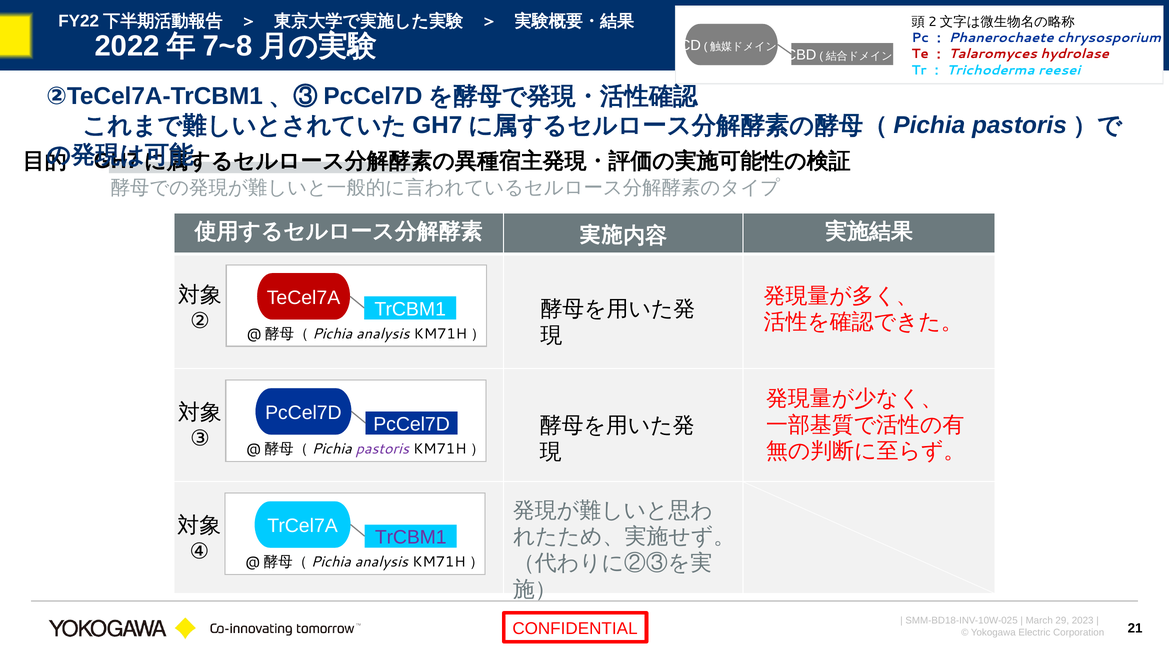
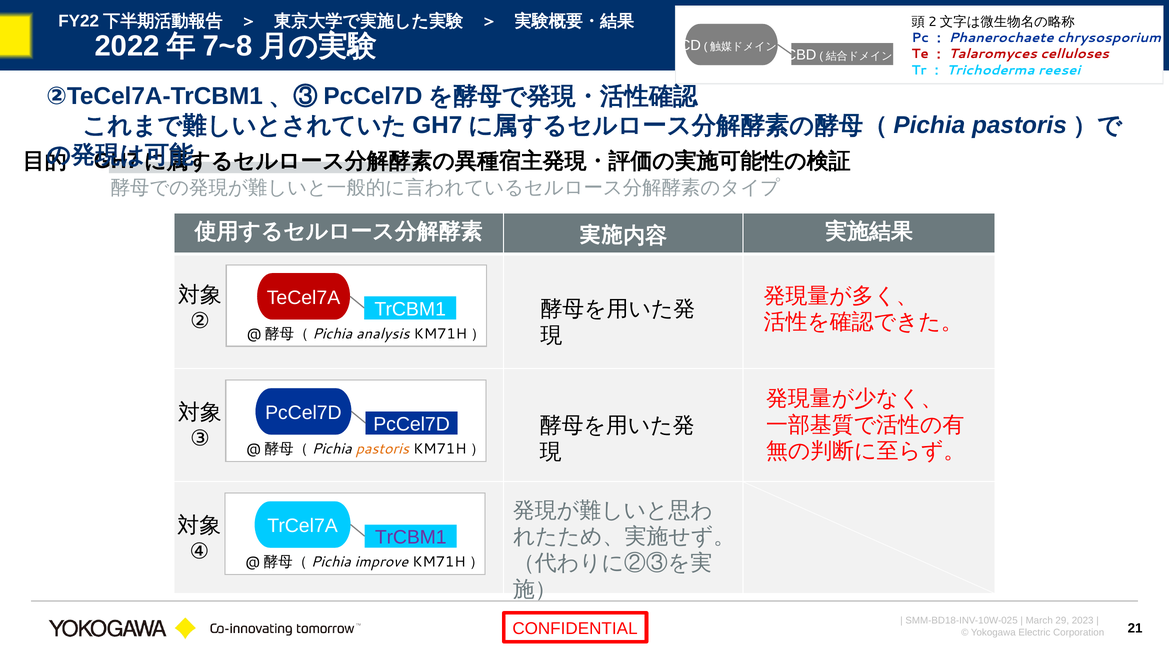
hydrolase: hydrolase -> celluloses
pastoris colour: purple -> orange
analysis at (381, 562): analysis -> improve
